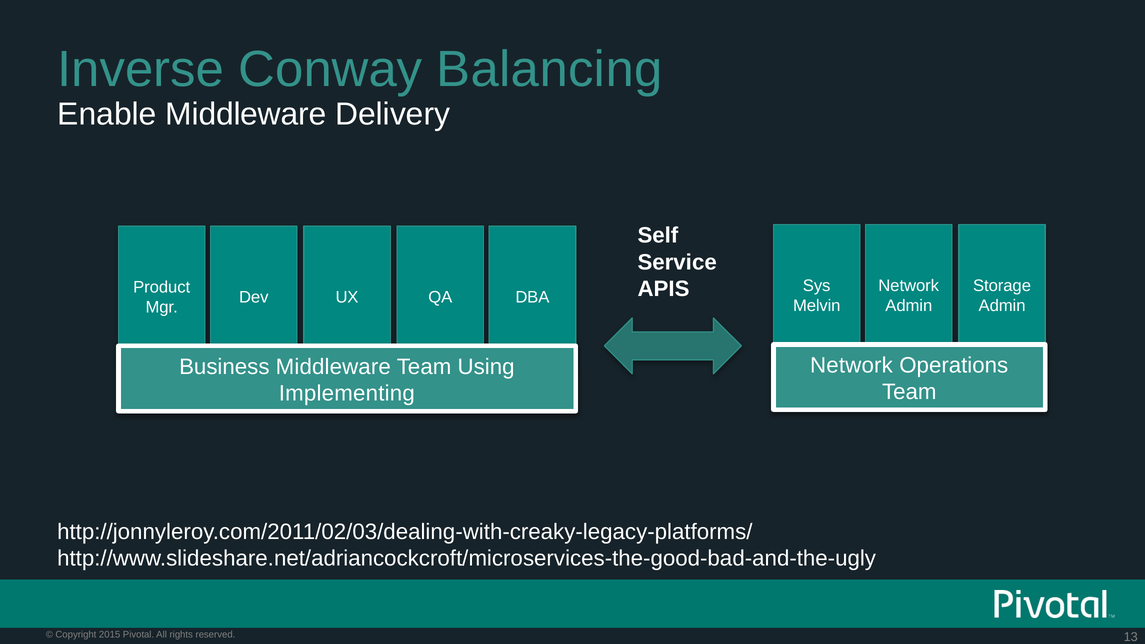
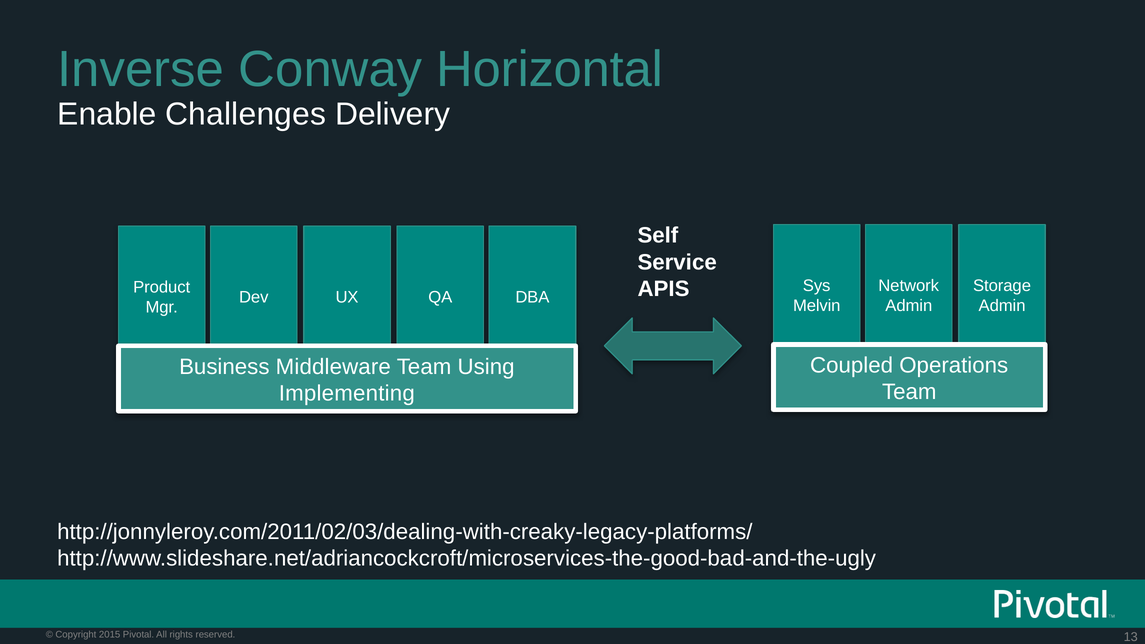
Balancing: Balancing -> Horizontal
Enable Middleware: Middleware -> Challenges
Network at (851, 365): Network -> Coupled
